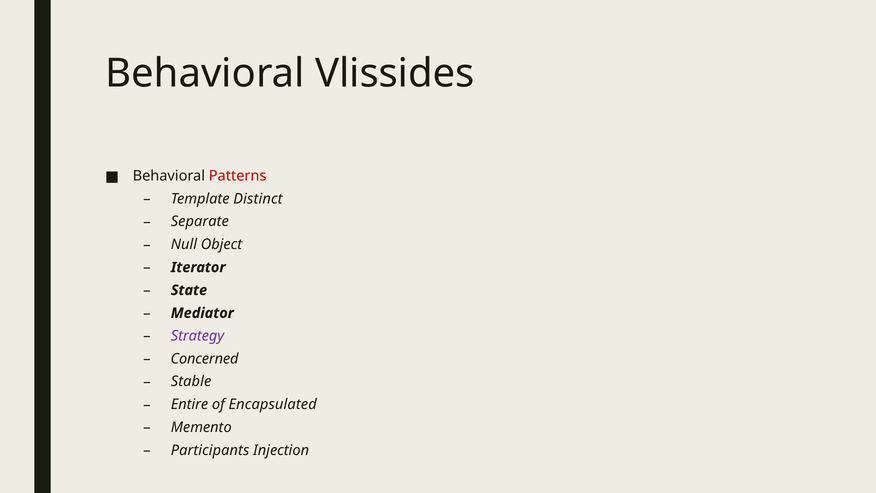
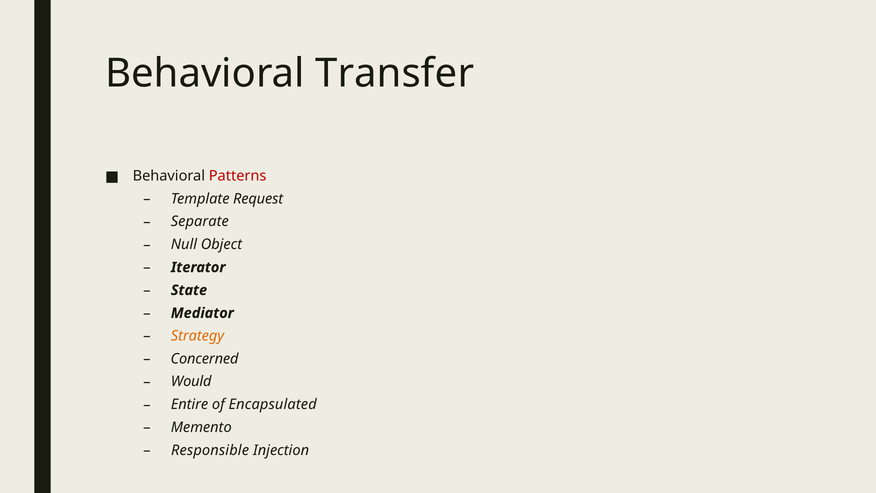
Vlissides: Vlissides -> Transfer
Distinct: Distinct -> Request
Strategy colour: purple -> orange
Stable: Stable -> Would
Participants: Participants -> Responsible
